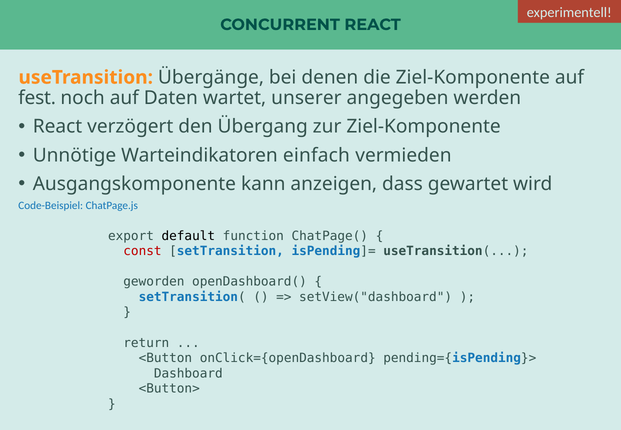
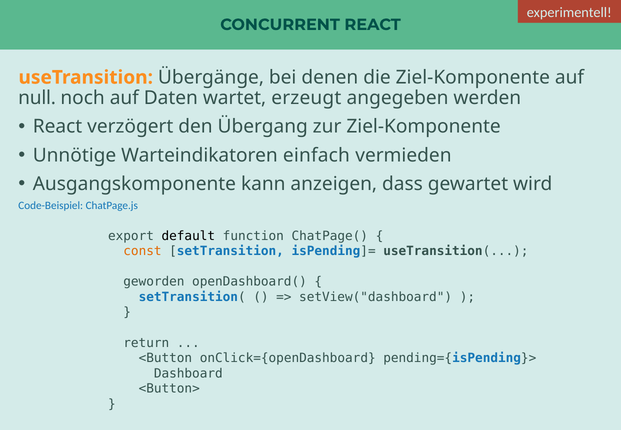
fest: fest -> null
unserer: unserer -> erzeugt
const colour: red -> orange
